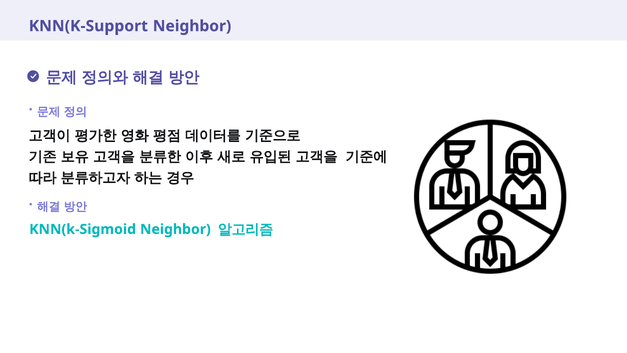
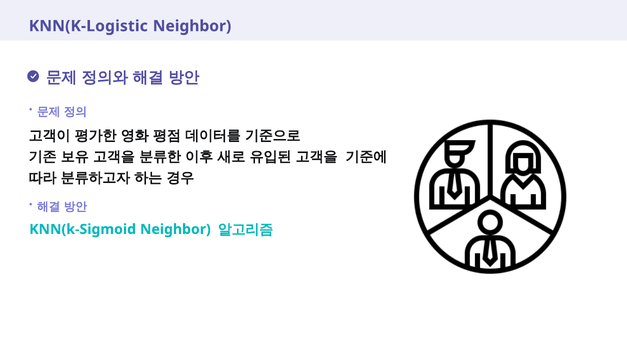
KNN(K-Support: KNN(K-Support -> KNN(K-Logistic
